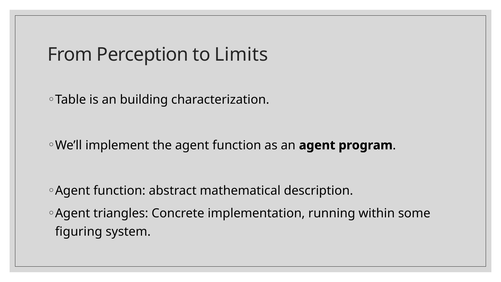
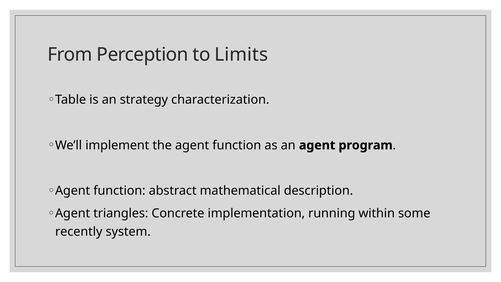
building: building -> strategy
figuring: figuring -> recently
